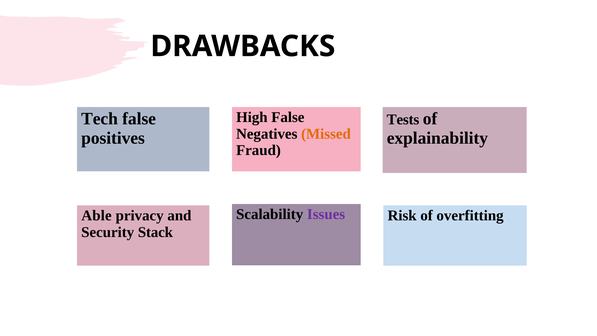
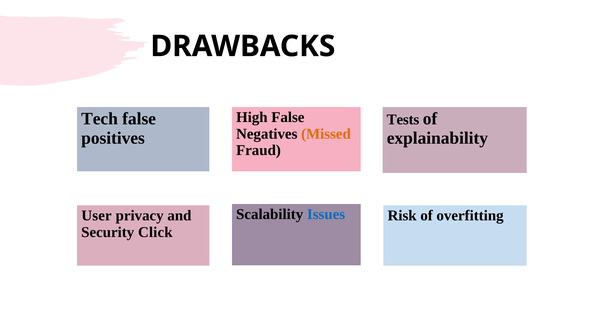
Issues colour: purple -> blue
Able: Able -> User
Stack: Stack -> Click
